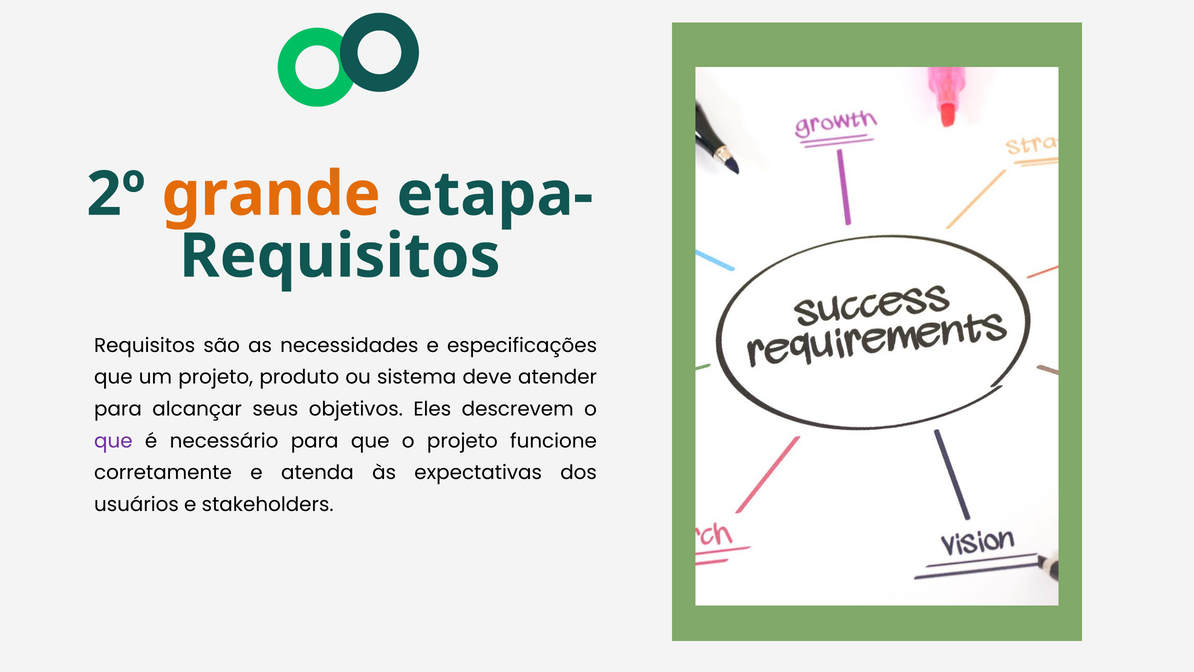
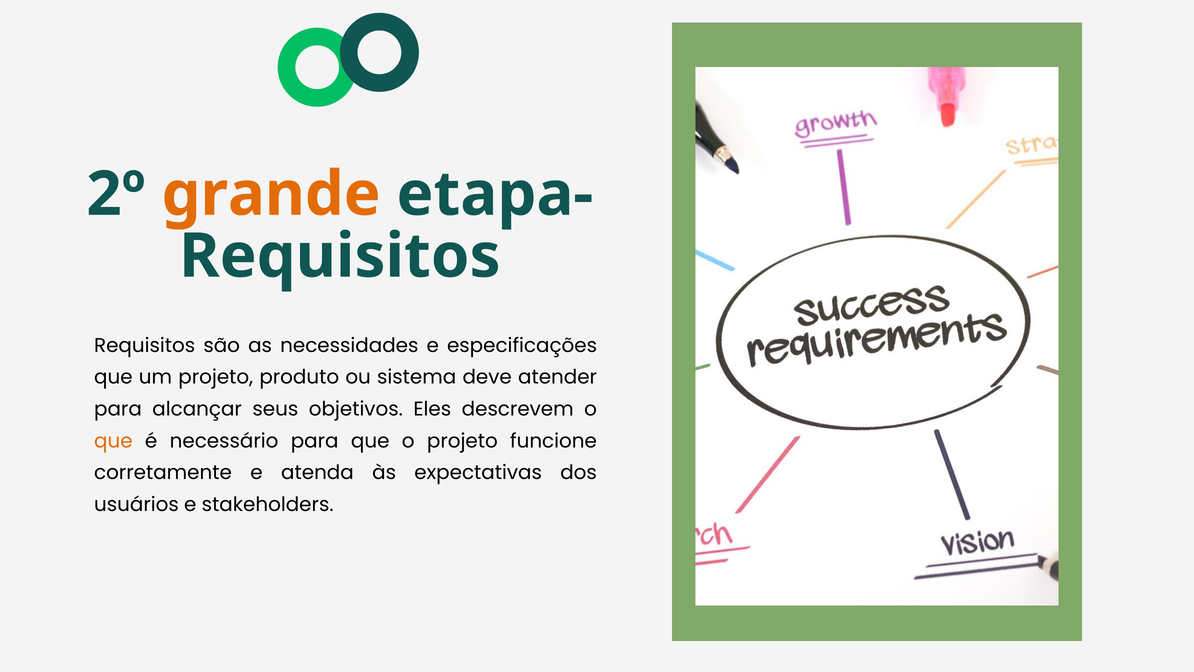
que at (113, 441) colour: purple -> orange
